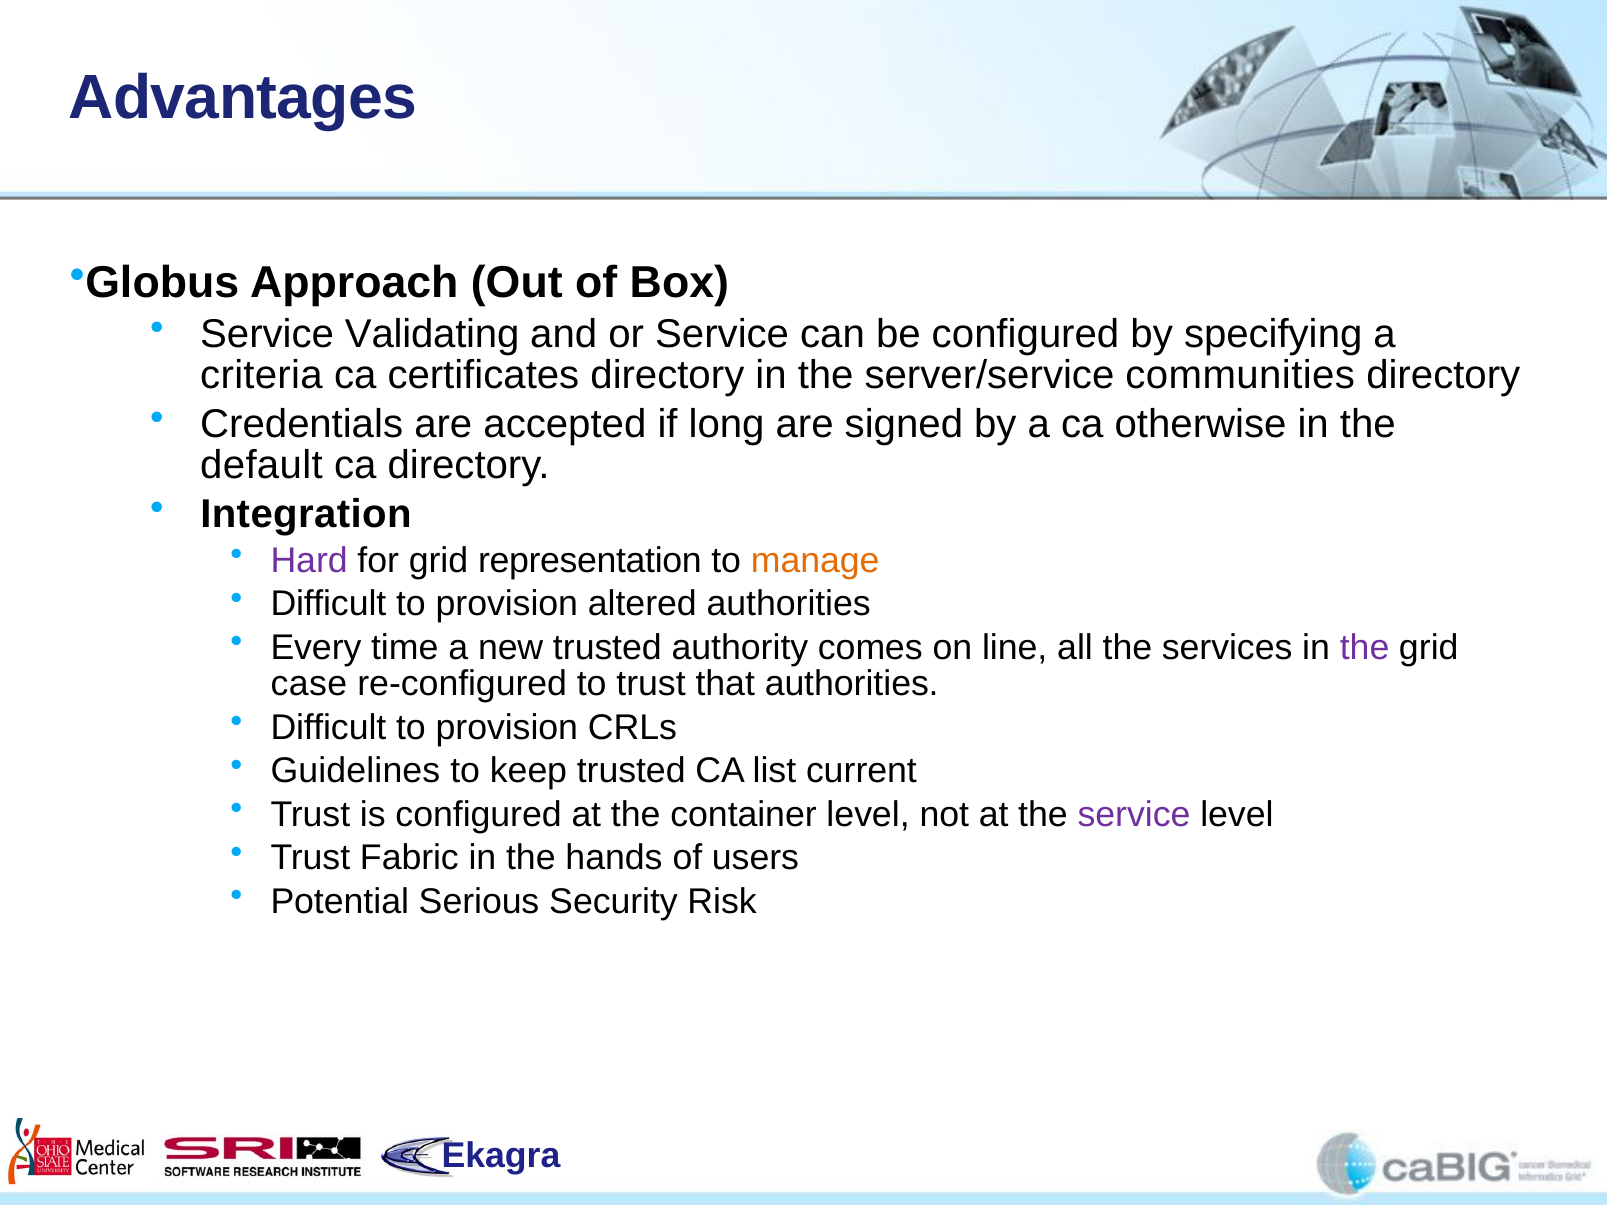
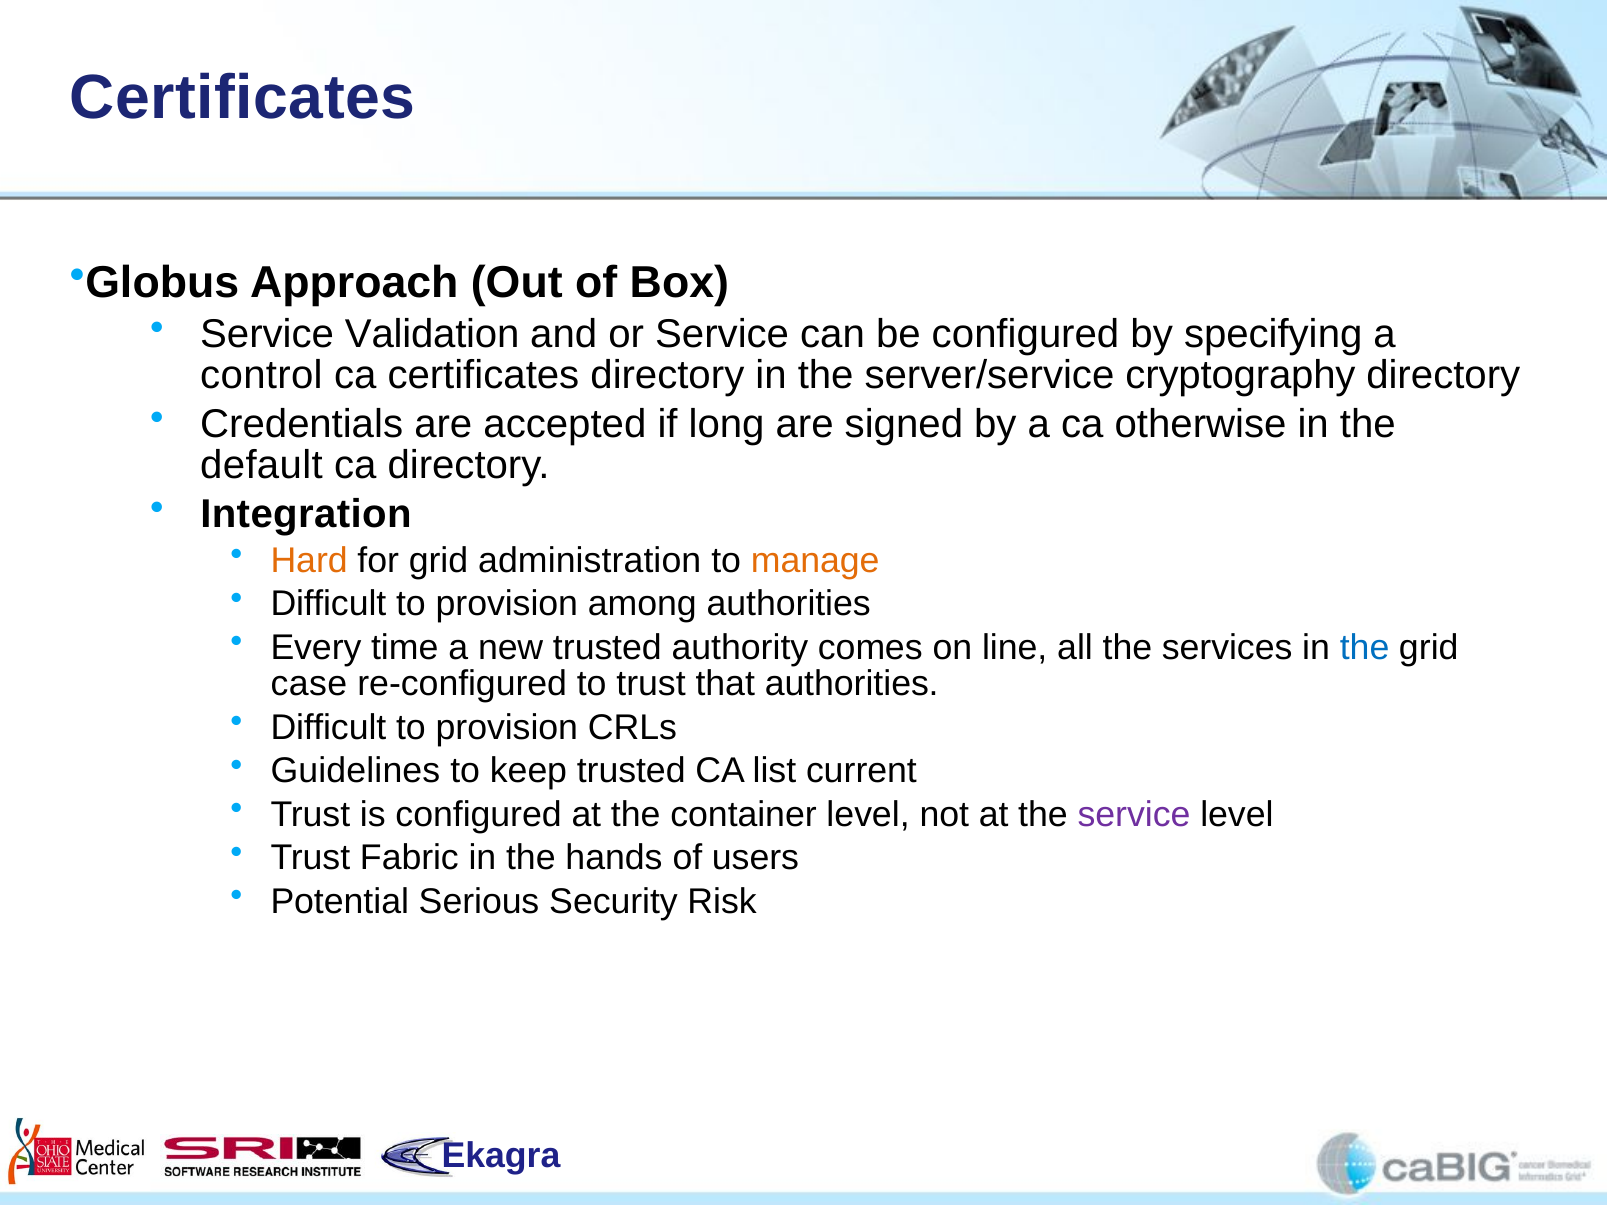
Advantages at (243, 98): Advantages -> Certificates
Validating: Validating -> Validation
criteria: criteria -> control
communities: communities -> cryptography
Hard colour: purple -> orange
representation: representation -> administration
altered: altered -> among
the at (1365, 648) colour: purple -> blue
